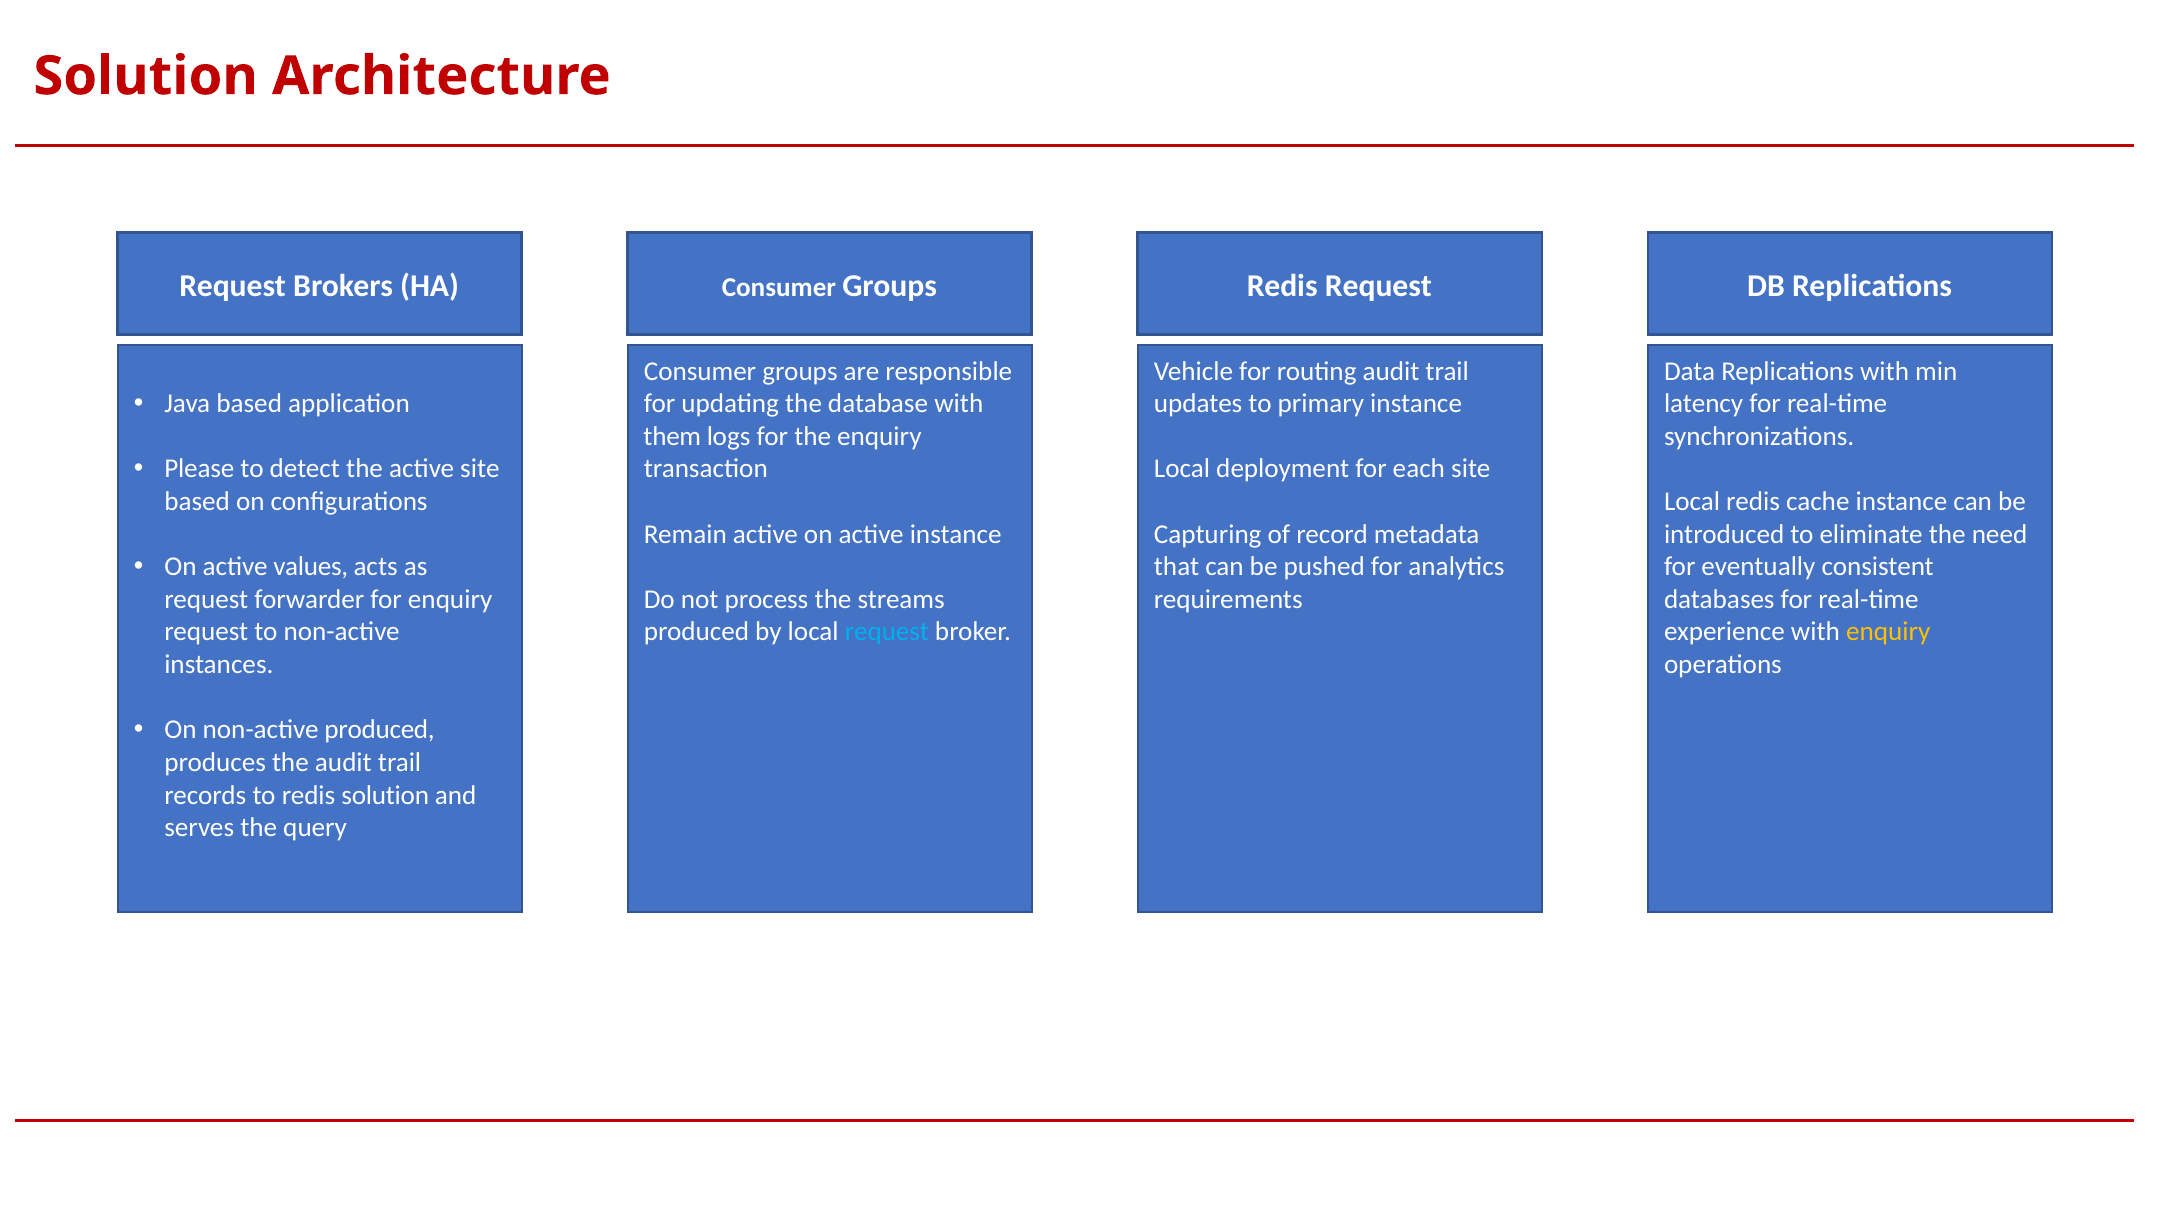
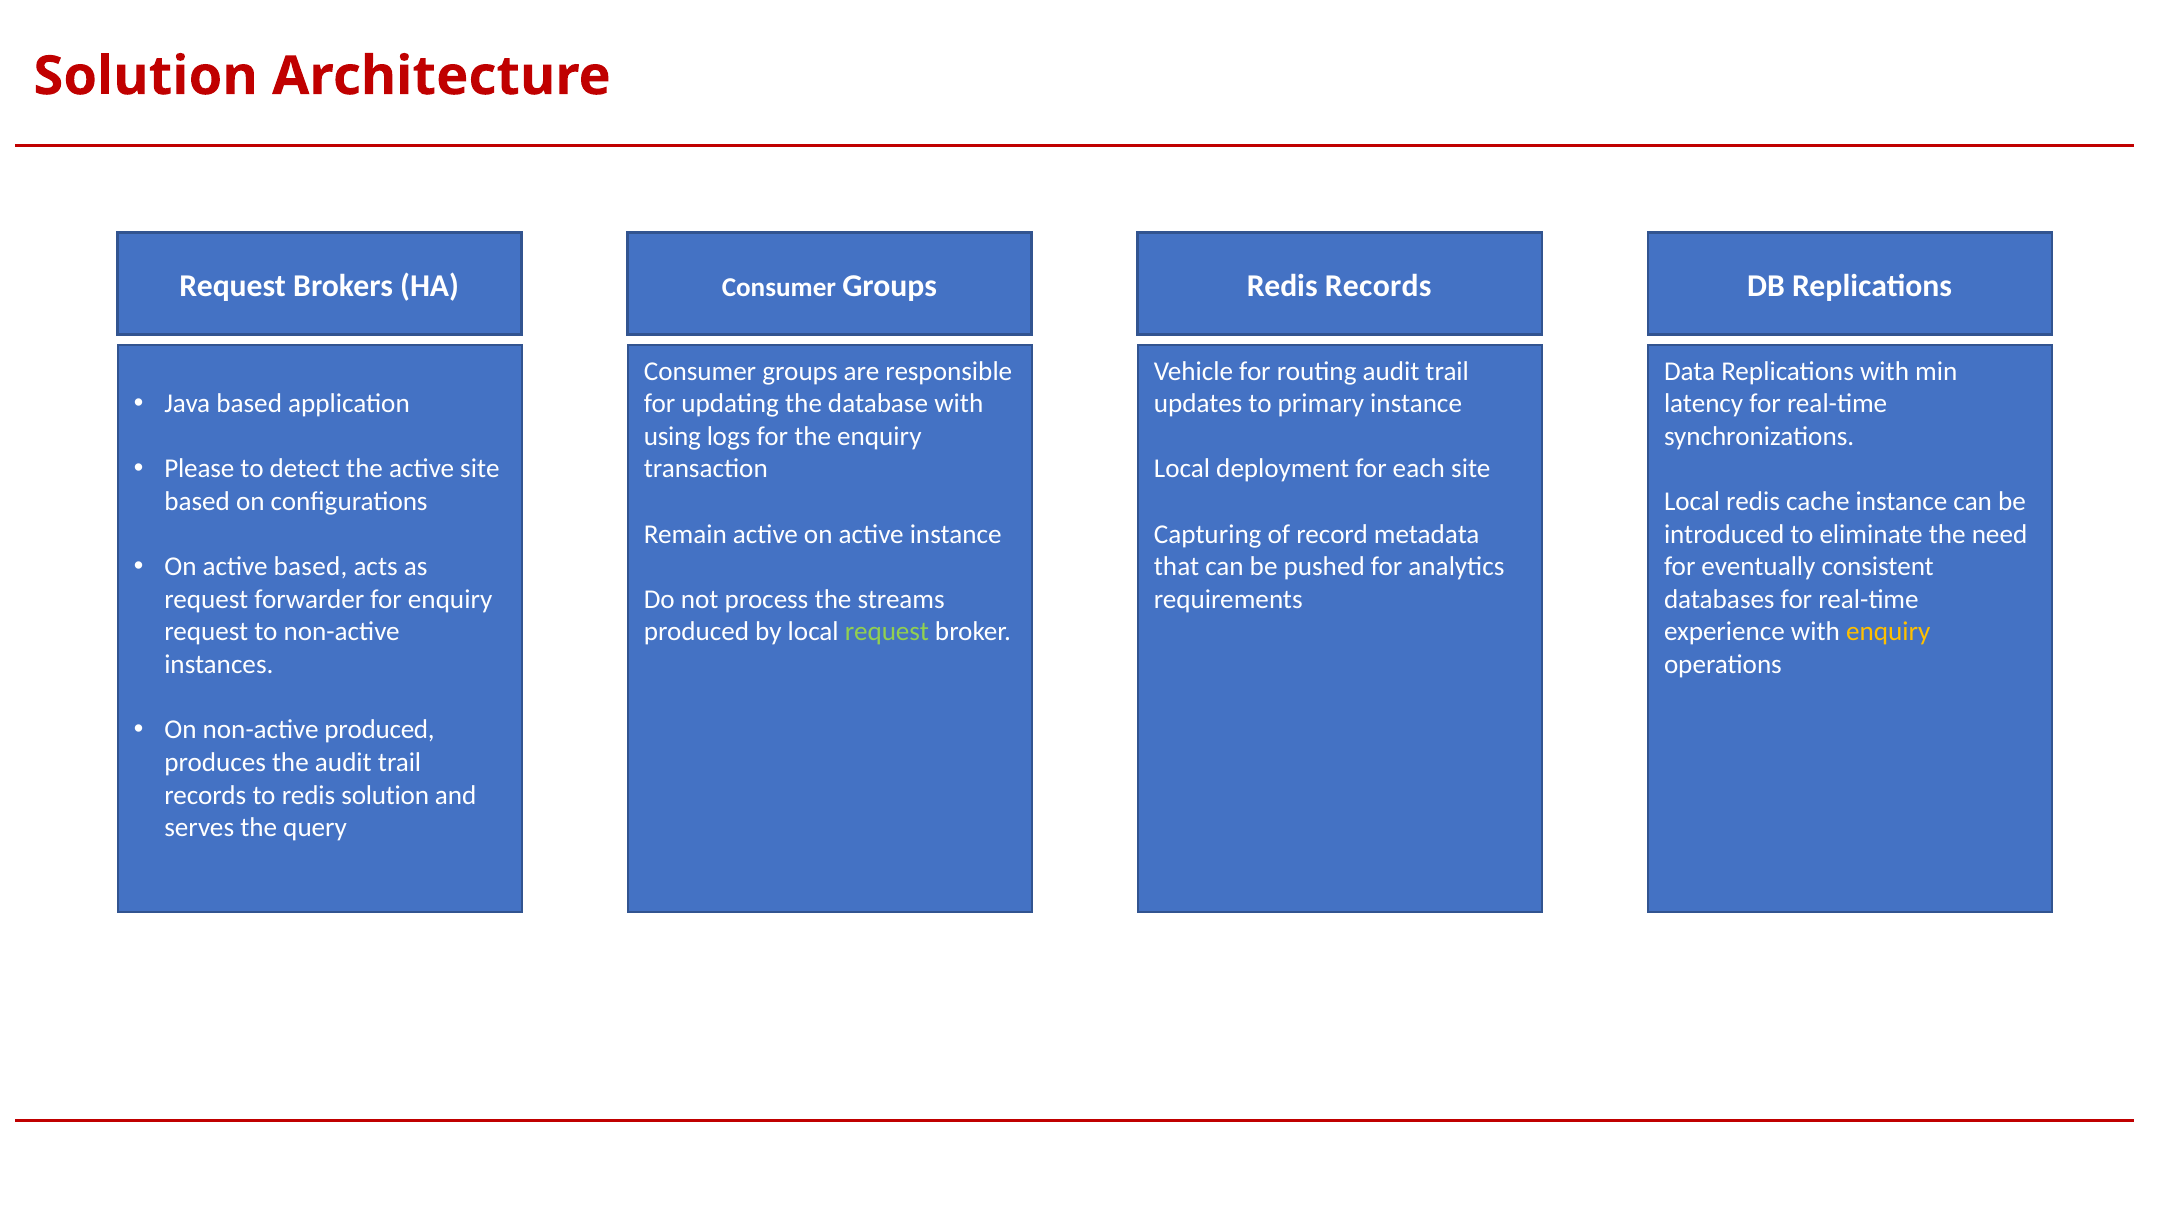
Redis Request: Request -> Records
them: them -> using
active values: values -> based
request at (887, 632) colour: light blue -> light green
